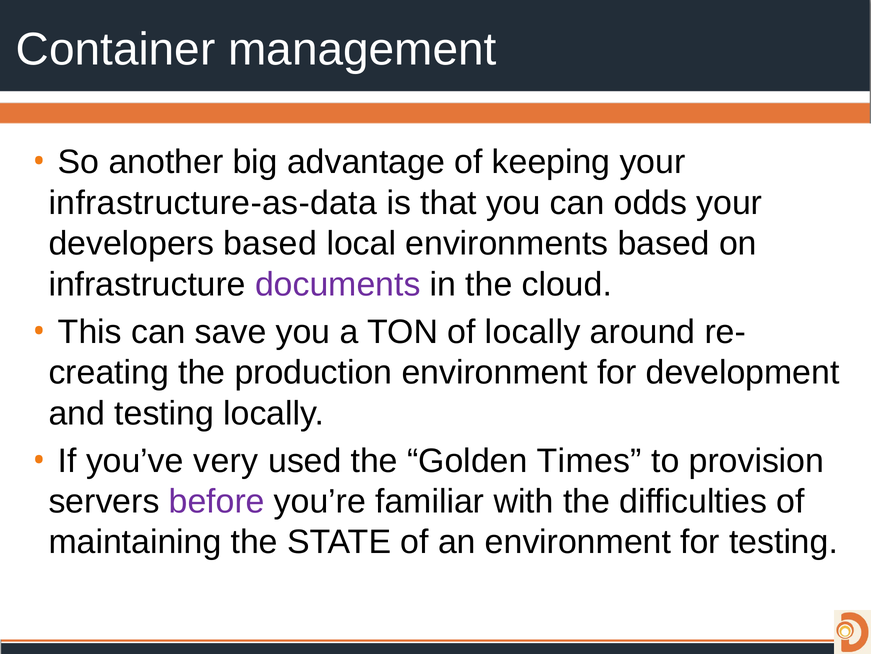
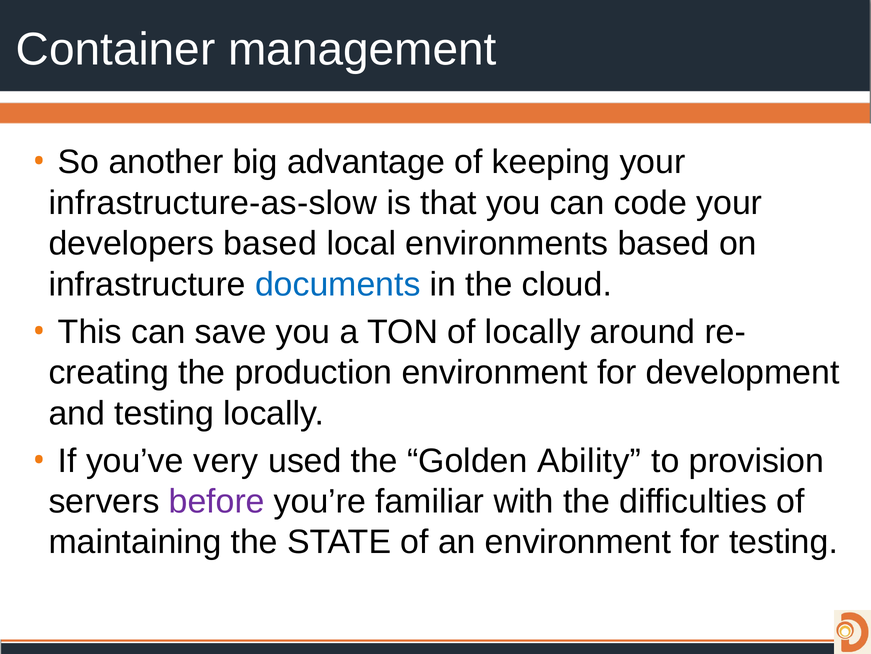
infrastructure-as-data: infrastructure-as-data -> infrastructure-as-slow
odds: odds -> code
documents colour: purple -> blue
Times: Times -> Ability
